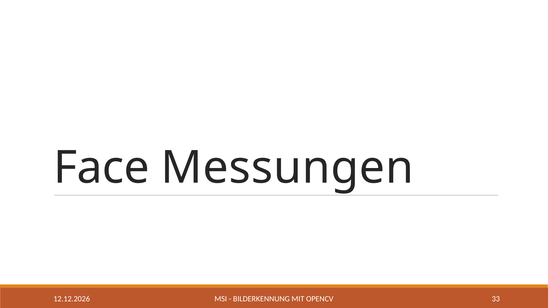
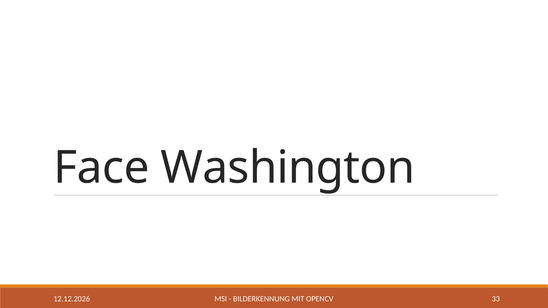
Messungen: Messungen -> Washington
